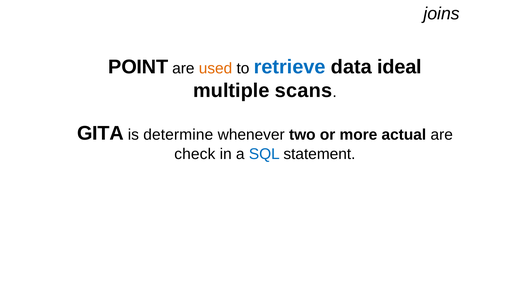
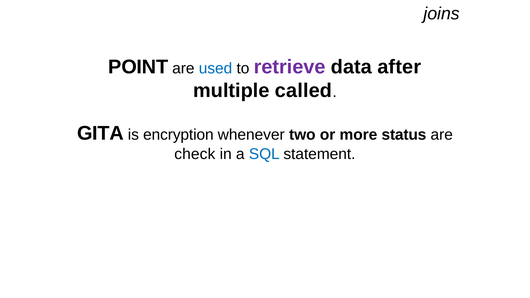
used colour: orange -> blue
retrieve colour: blue -> purple
ideal: ideal -> after
scans: scans -> called
determine: determine -> encryption
actual: actual -> status
